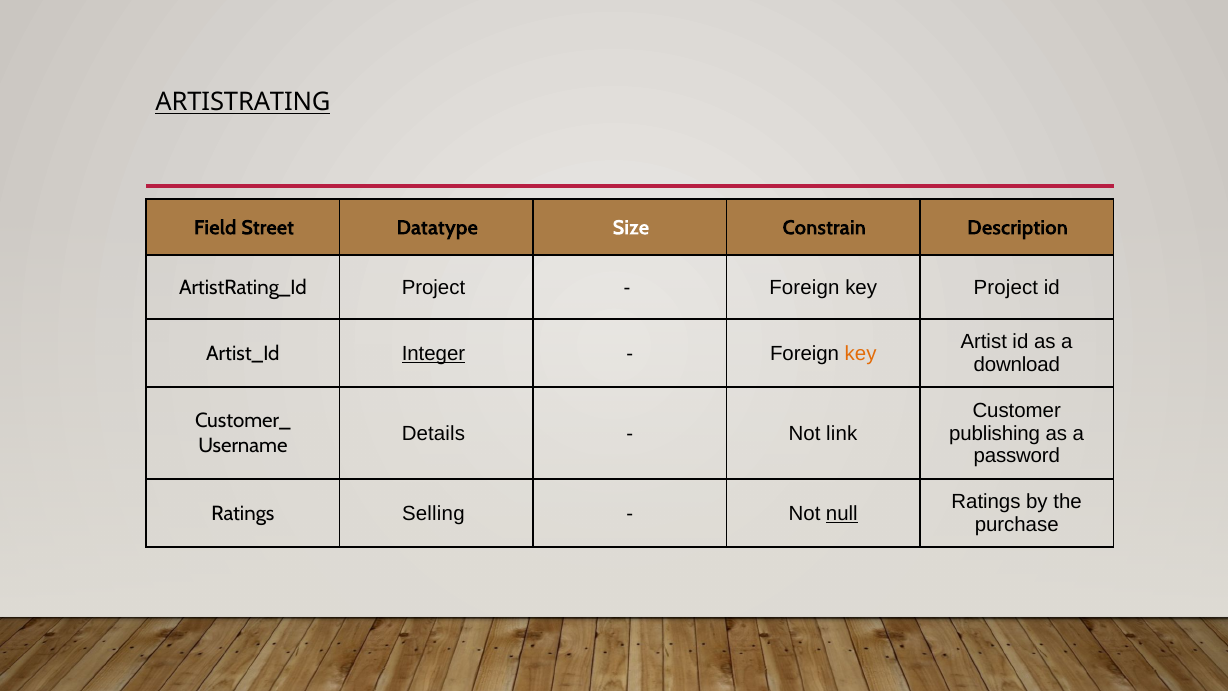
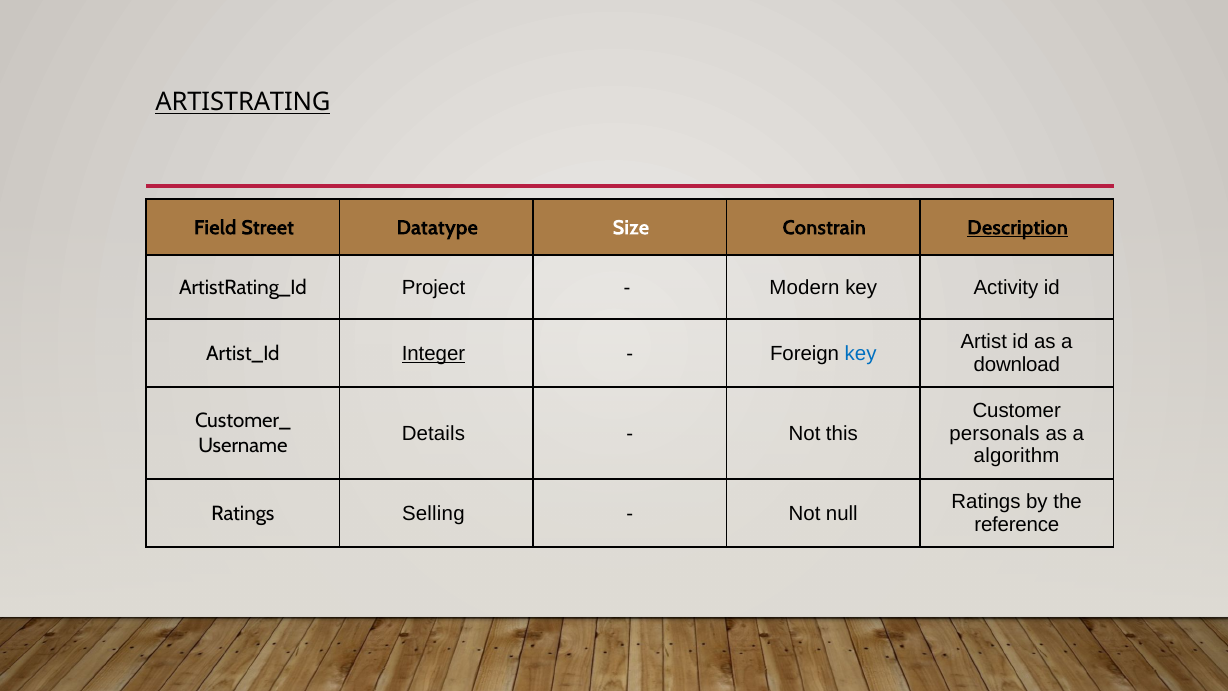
Description underline: none -> present
Foreign at (804, 287): Foreign -> Modern
key Project: Project -> Activity
key at (861, 353) colour: orange -> blue
link: link -> this
publishing: publishing -> personals
password: password -> algorithm
null underline: present -> none
purchase: purchase -> reference
